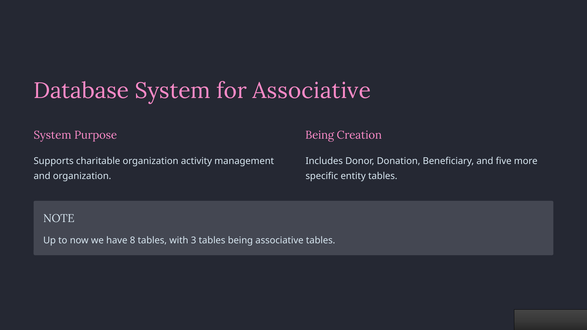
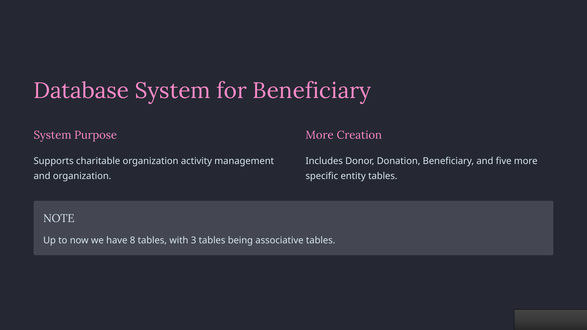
for Associative: Associative -> Beneficiary
Being at (320, 135): Being -> More
